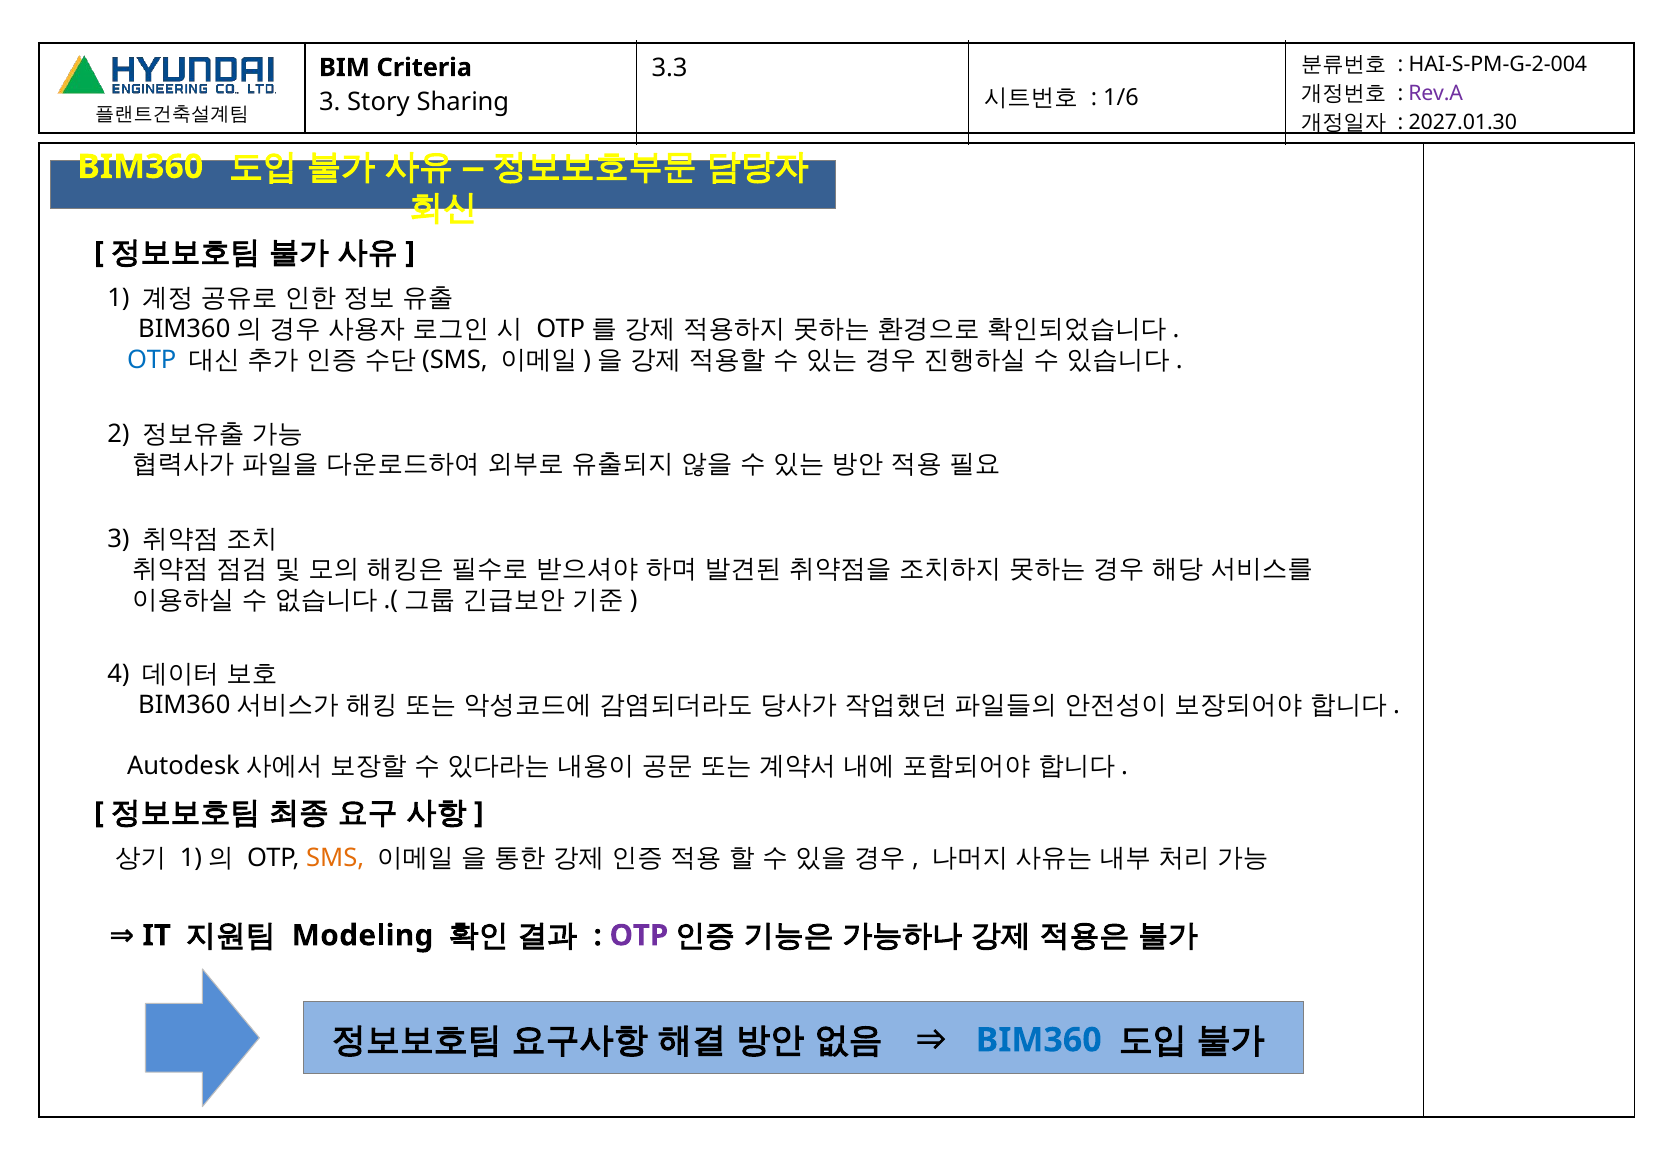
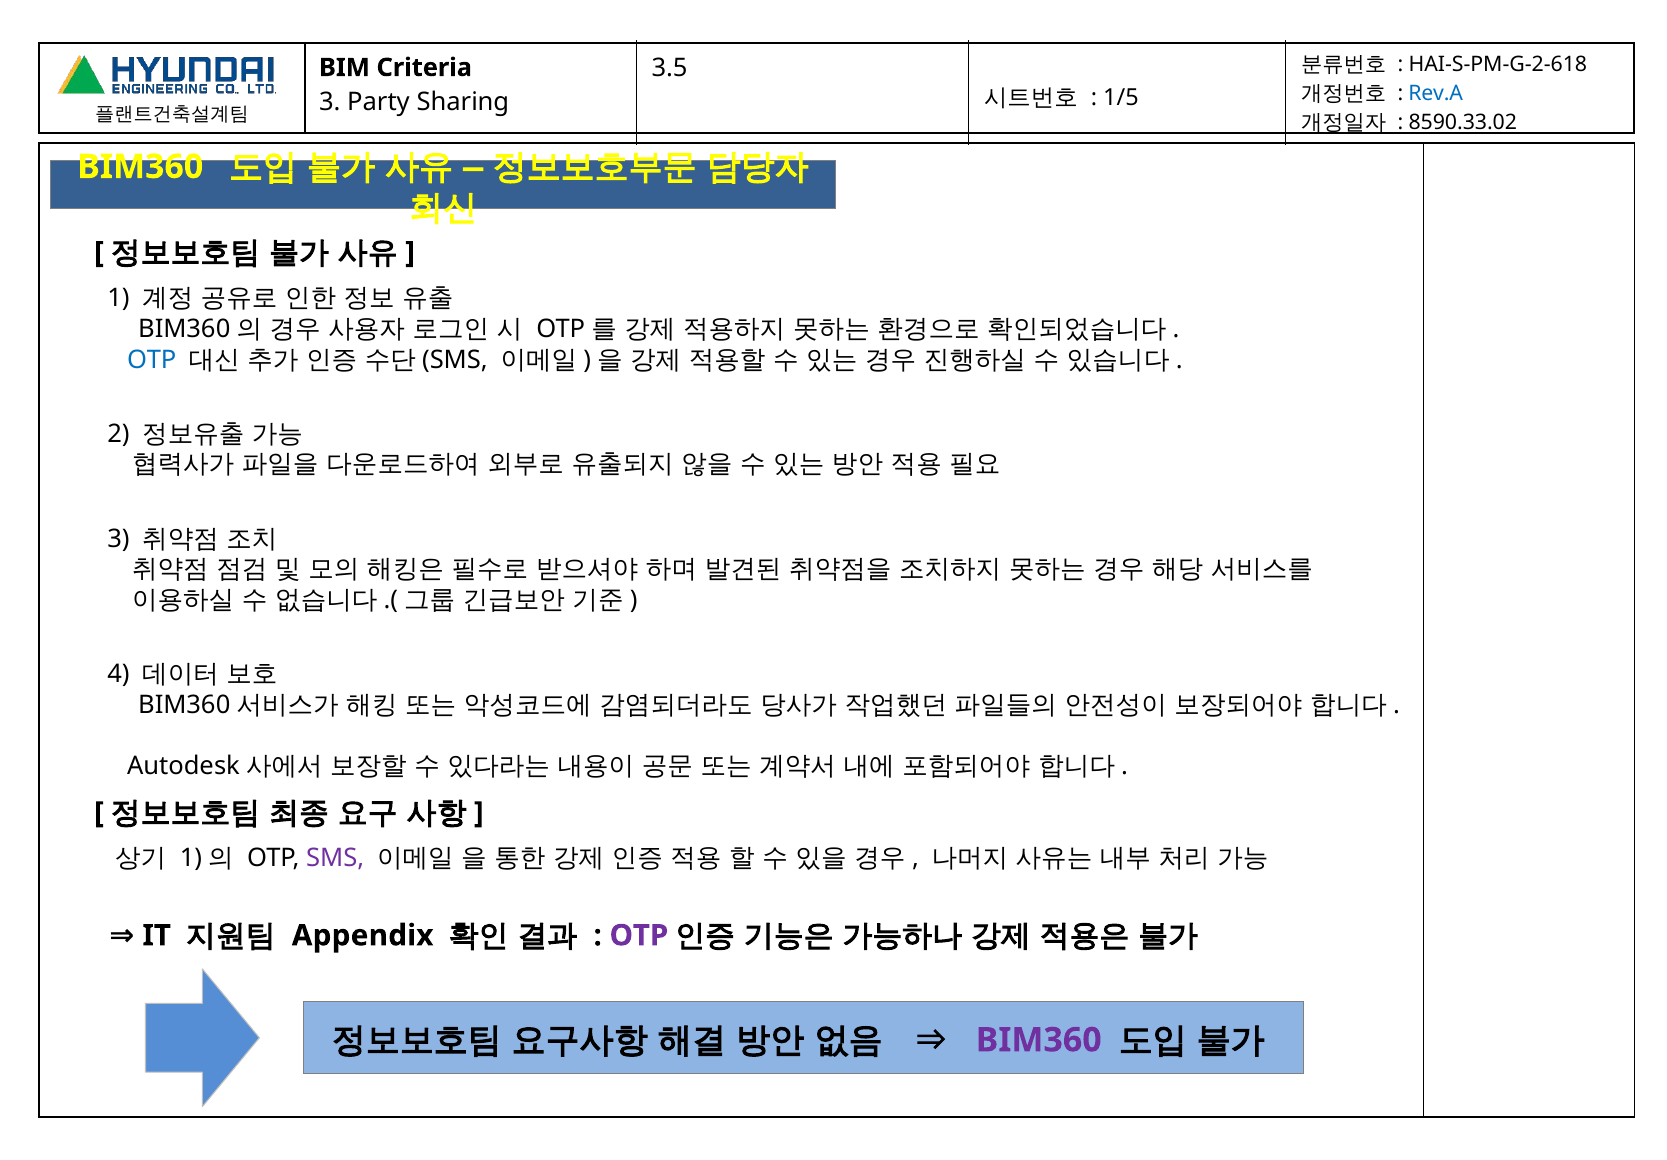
HAI-S-PM-G-2-004: HAI-S-PM-G-2-004 -> HAI-S-PM-G-2-618
3.3: 3.3 -> 3.5
Rev.A colour: purple -> blue
1/6: 1/6 -> 1/5
Story: Story -> Party
2027.01.30: 2027.01.30 -> 8590.33.02
SMS colour: orange -> purple
Modeling: Modeling -> Appendix
BIM360 at (1039, 1040) colour: blue -> purple
